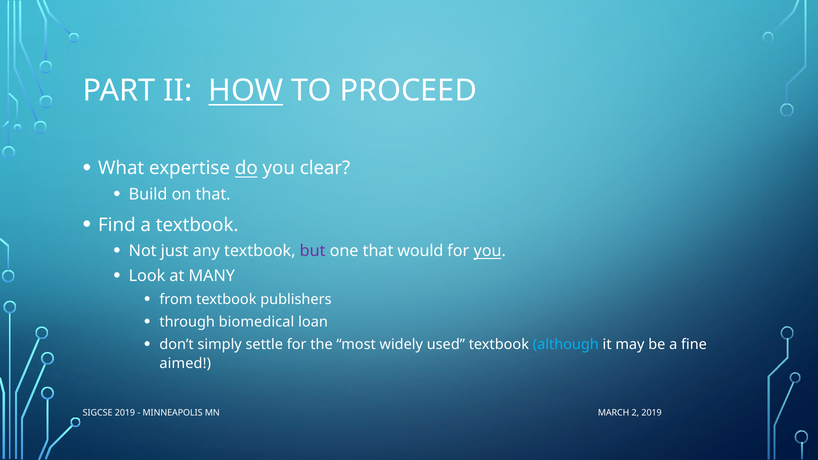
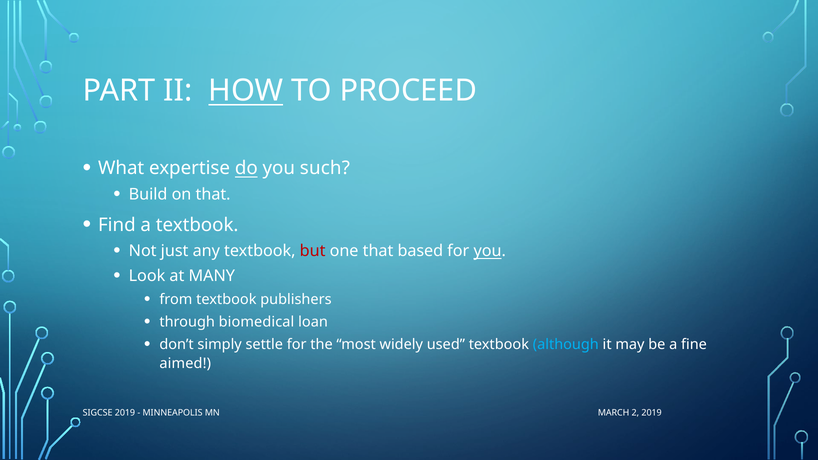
clear: clear -> such
but colour: purple -> red
would: would -> based
